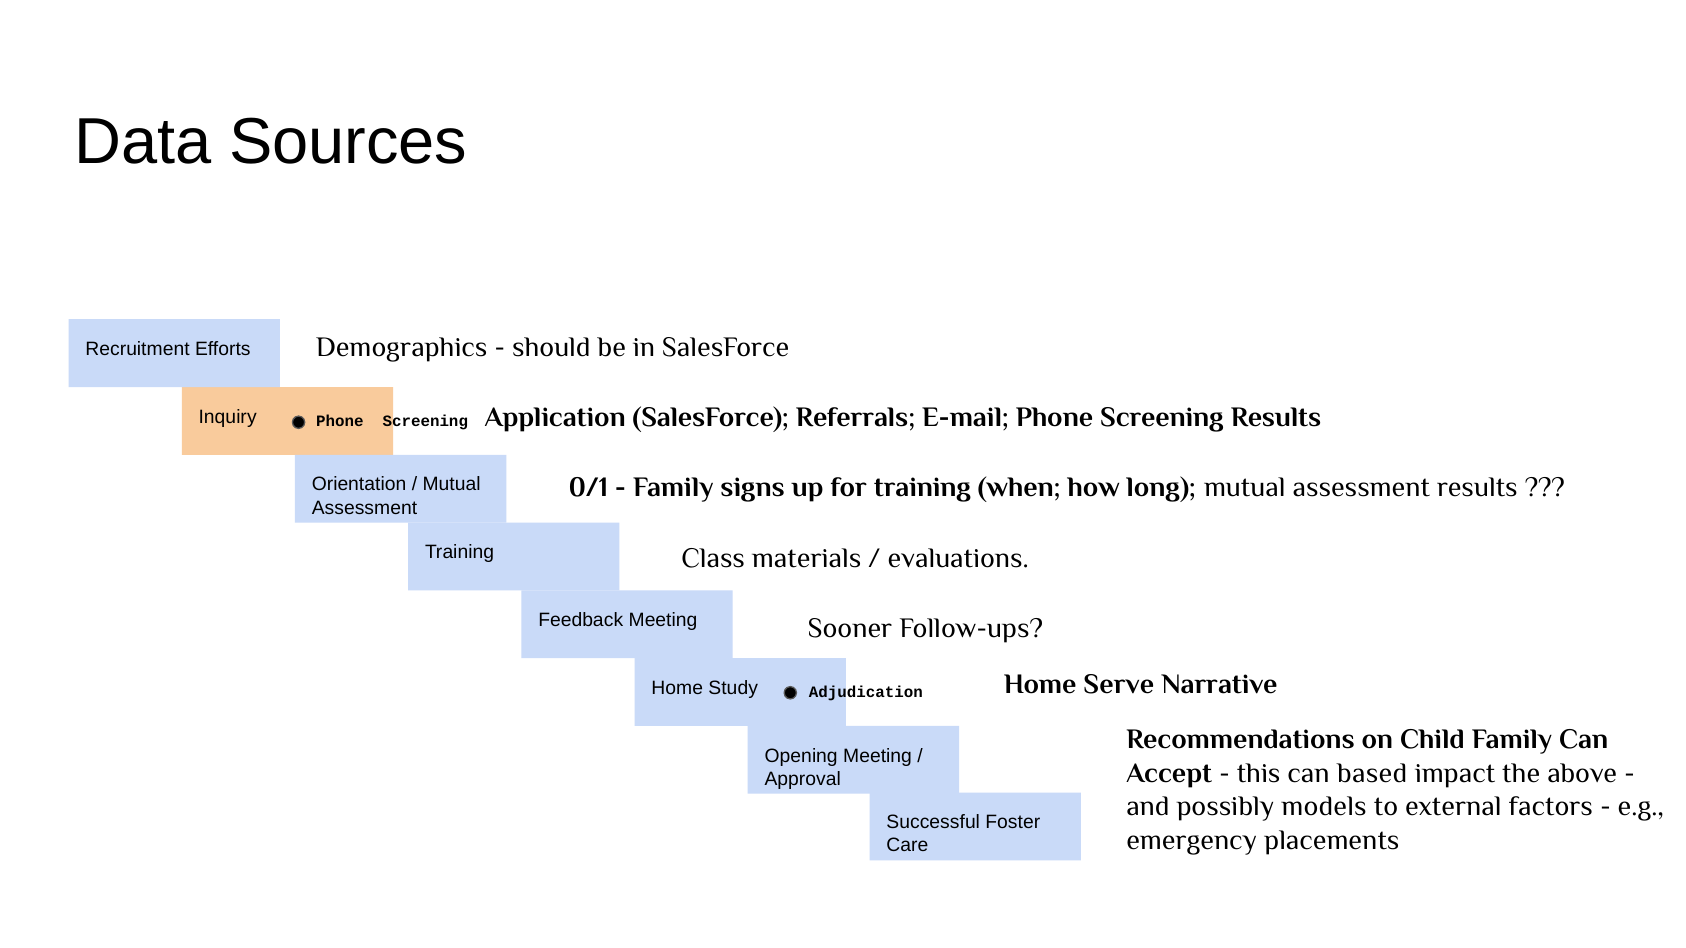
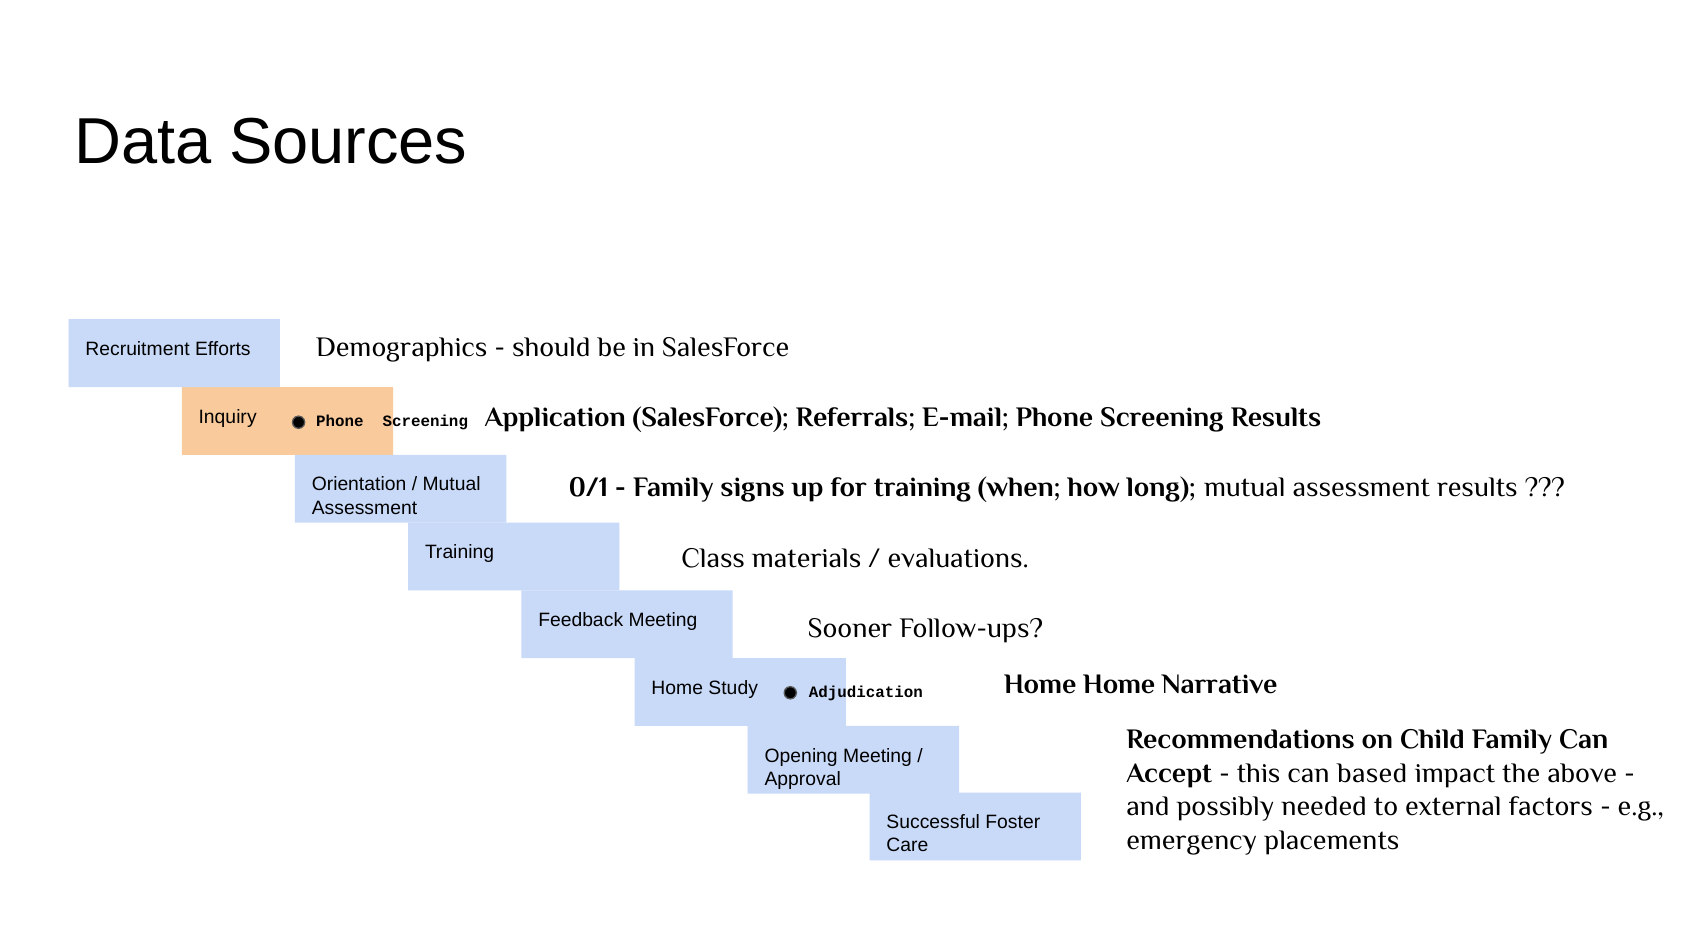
Home Serve: Serve -> Home
models: models -> needed
